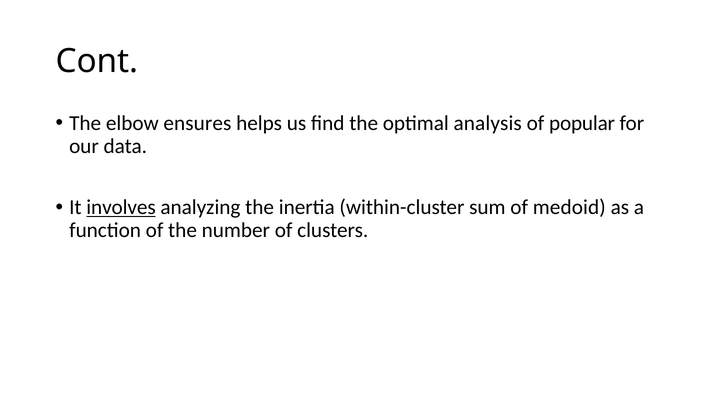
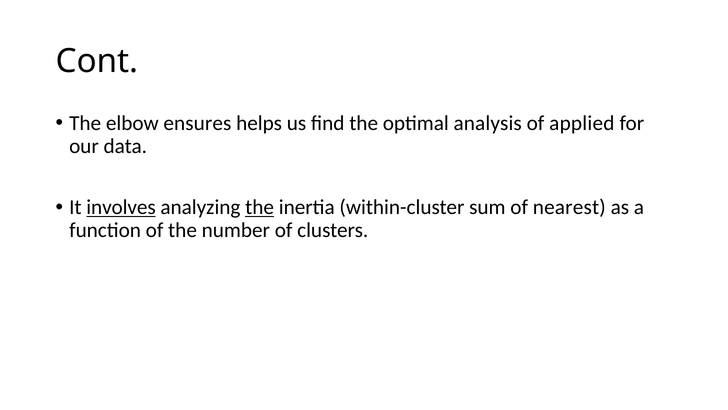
popular: popular -> applied
the at (260, 207) underline: none -> present
medoid: medoid -> nearest
